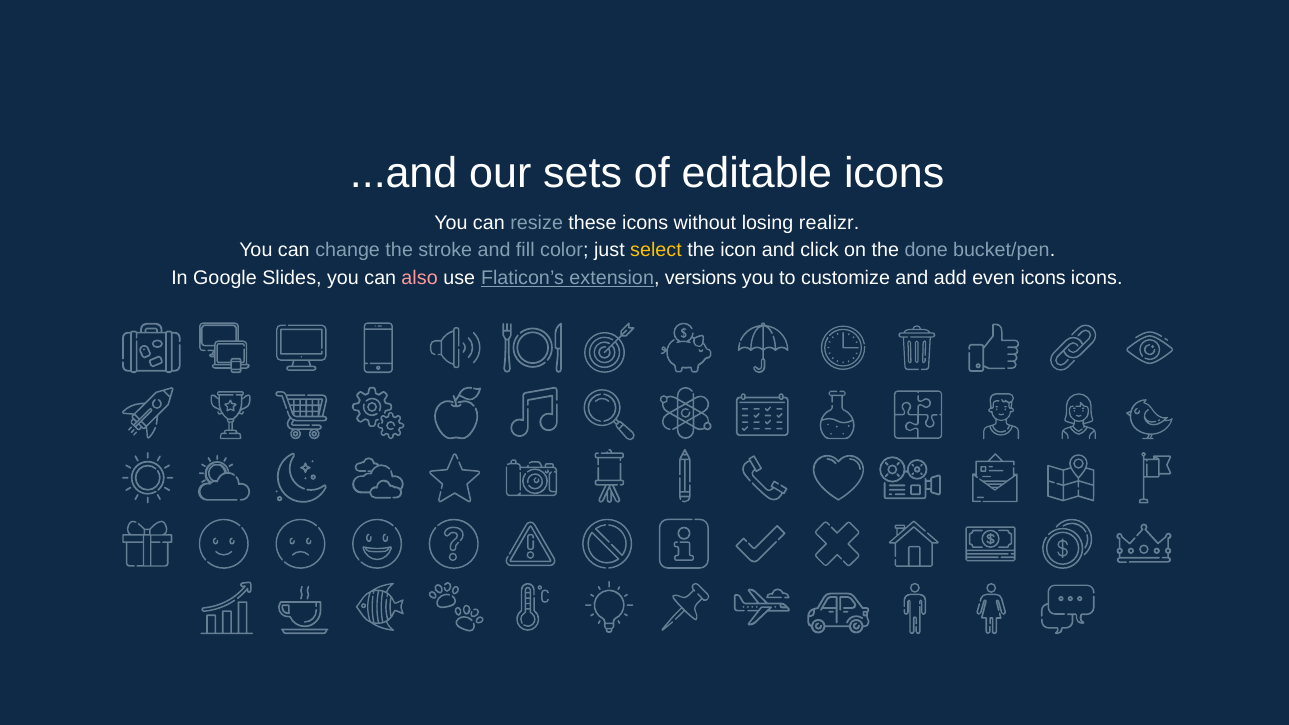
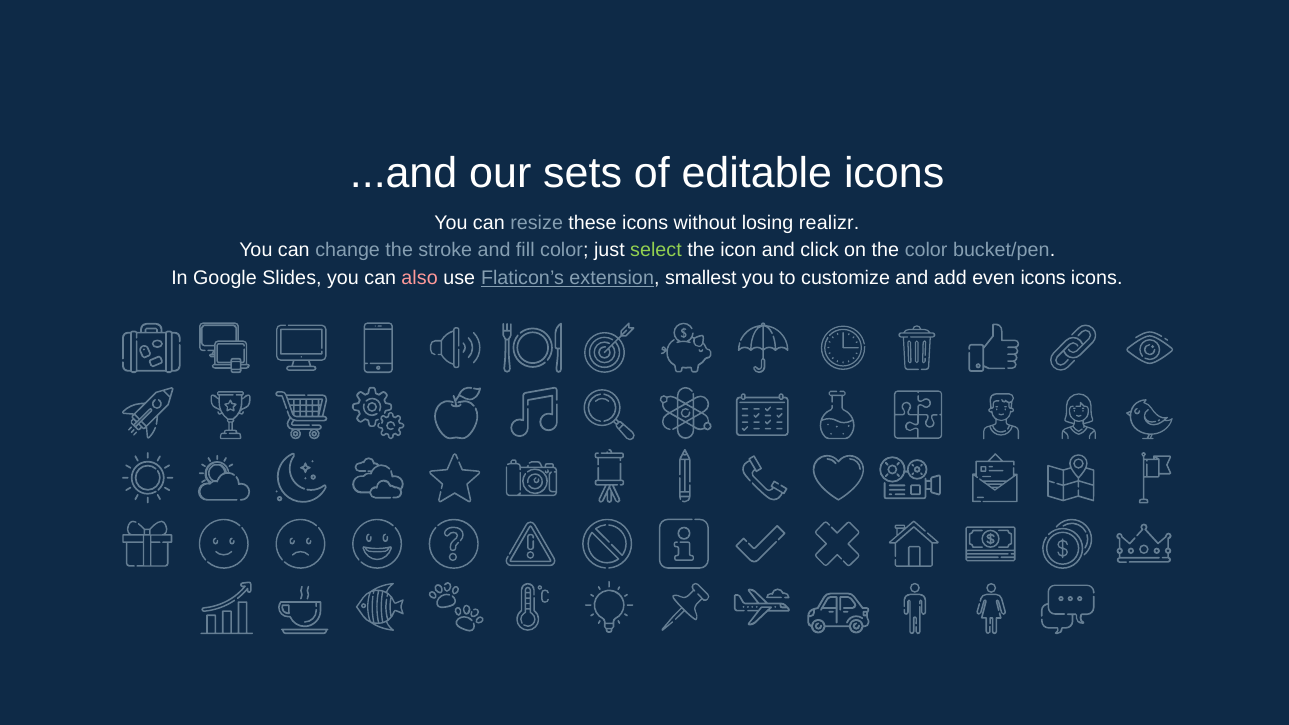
select colour: yellow -> light green
the done: done -> color
versions: versions -> smallest
